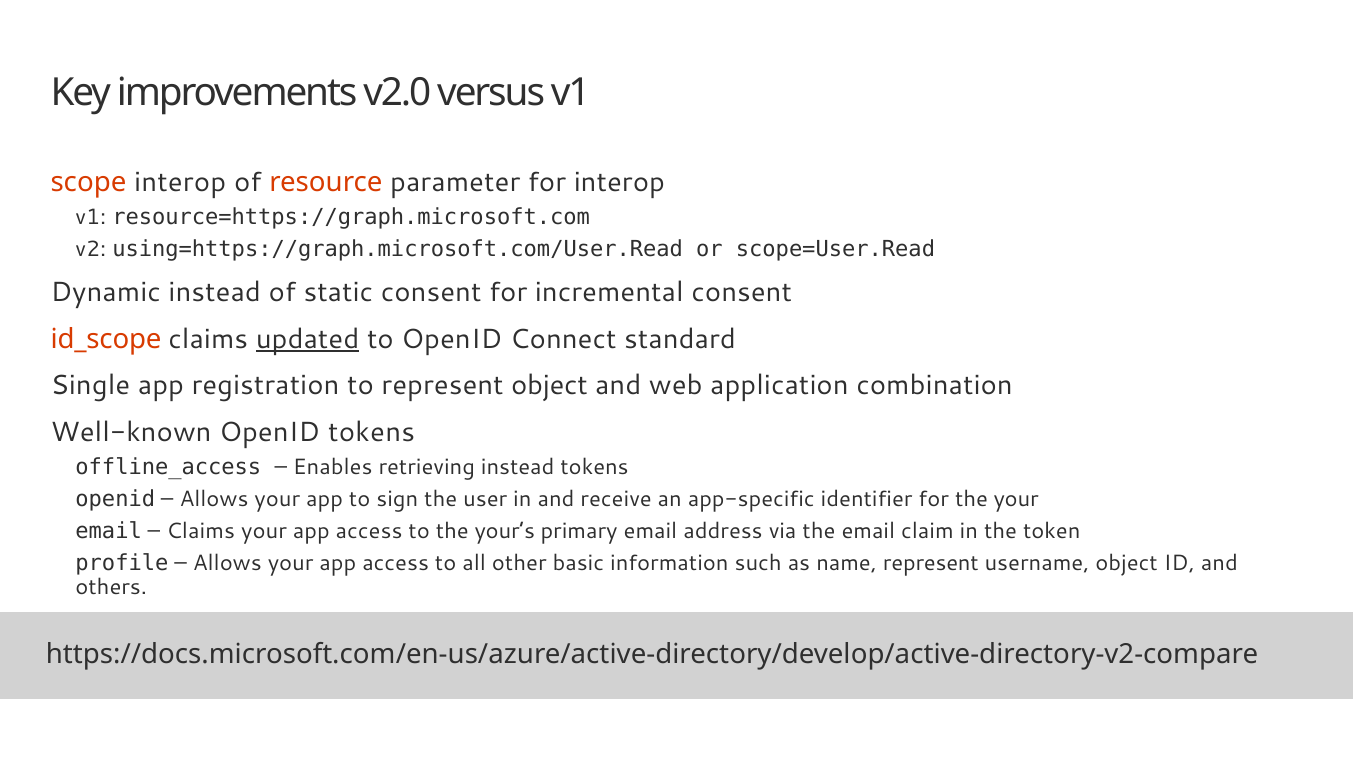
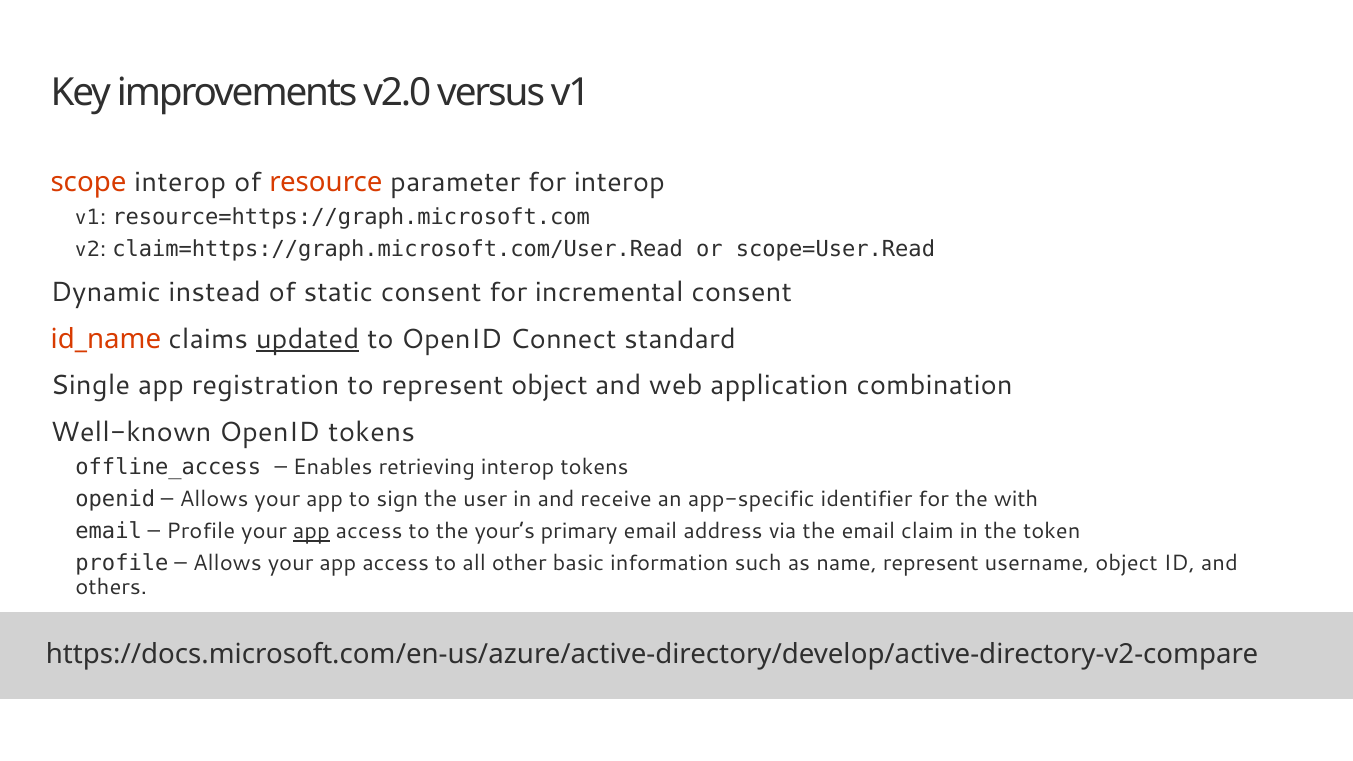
using=https://graph.microsoft.com/User.Read: using=https://graph.microsoft.com/User.Read -> claim=https://graph.microsoft.com/User.Read
id_scope: id_scope -> id_name
retrieving instead: instead -> interop
the your: your -> with
Claims at (201, 532): Claims -> Profile
app at (311, 532) underline: none -> present
